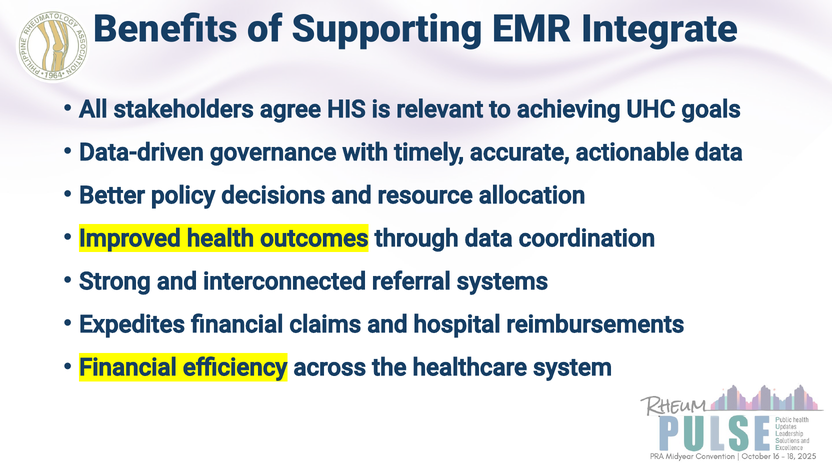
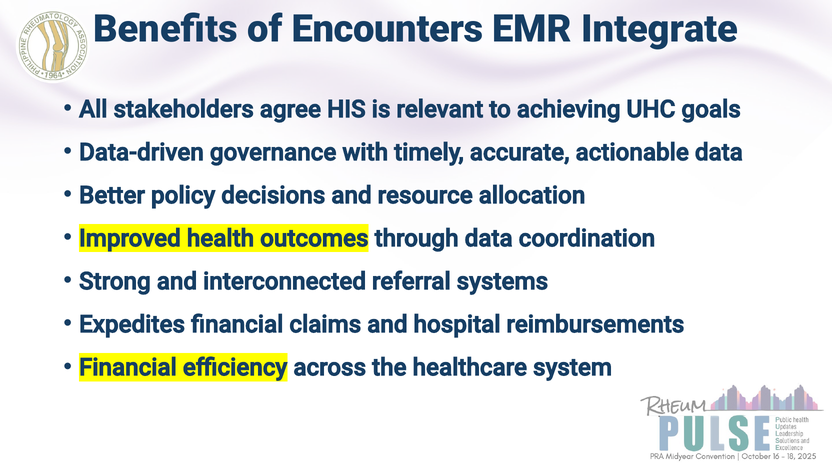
Supporting: Supporting -> Encounters
